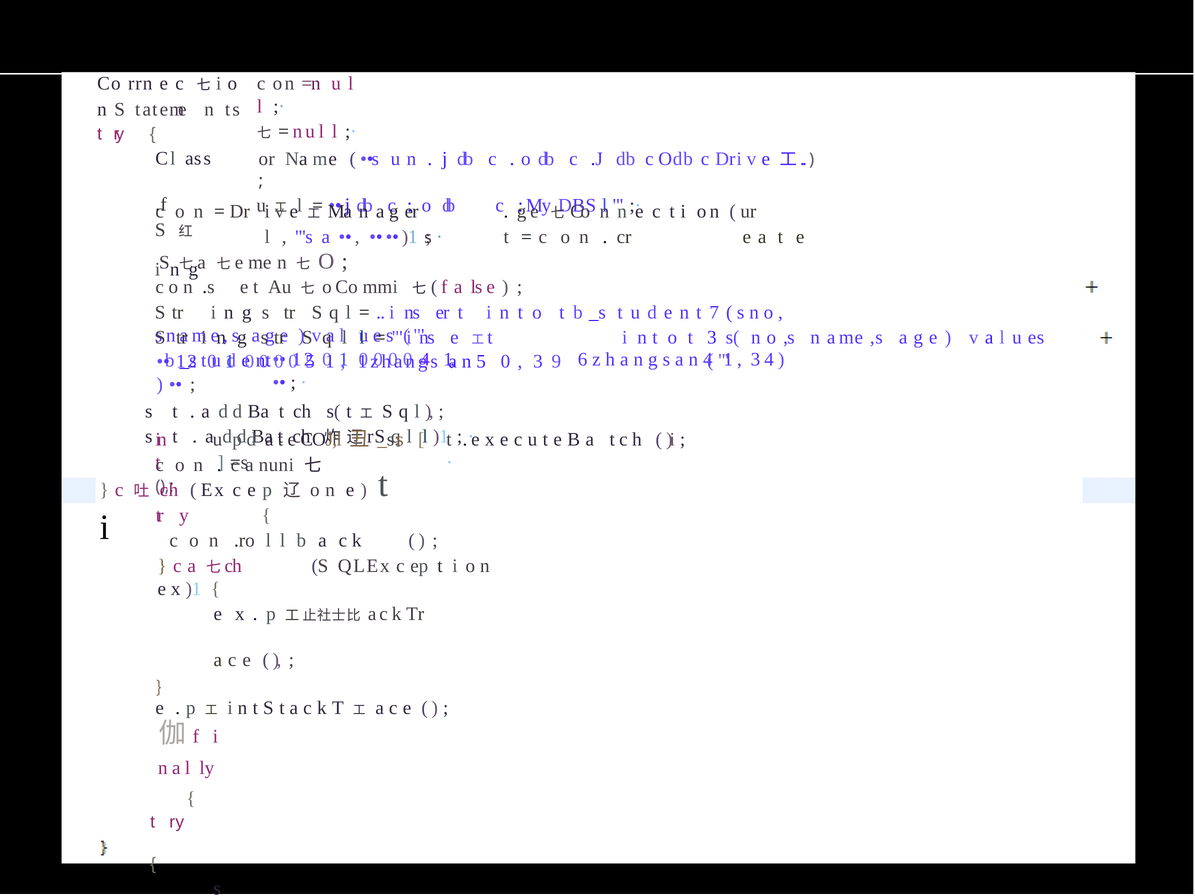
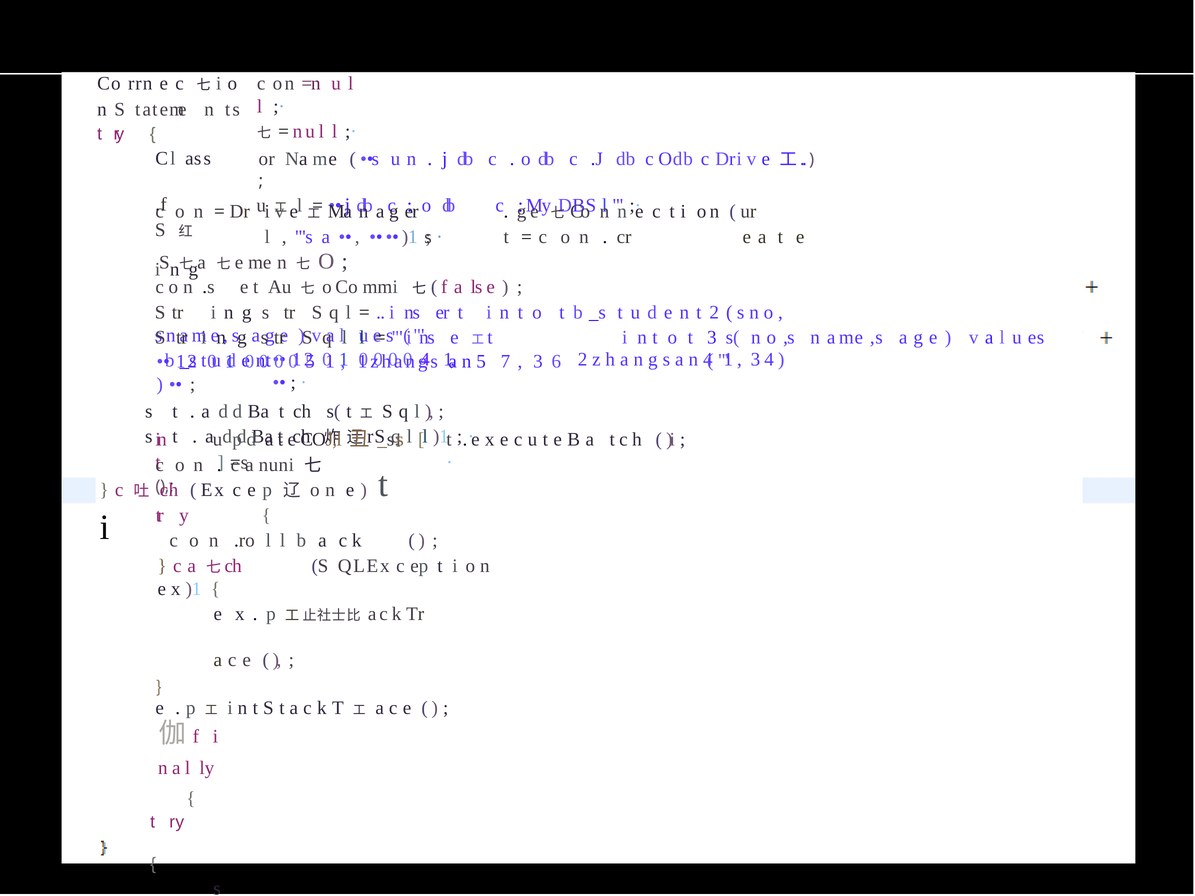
t 7: 7 -> 2
6 at (583, 360): 6 -> 2
5 0: 0 -> 7
9: 9 -> 6
